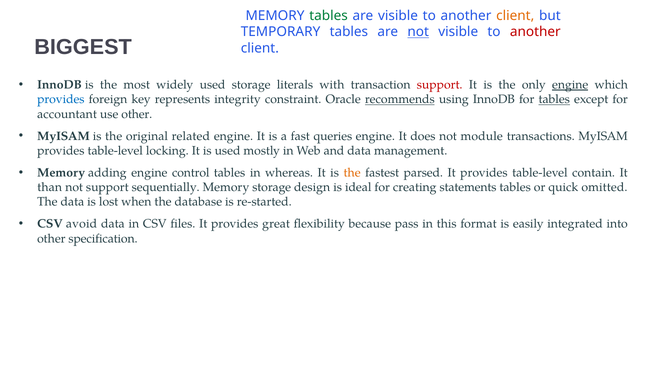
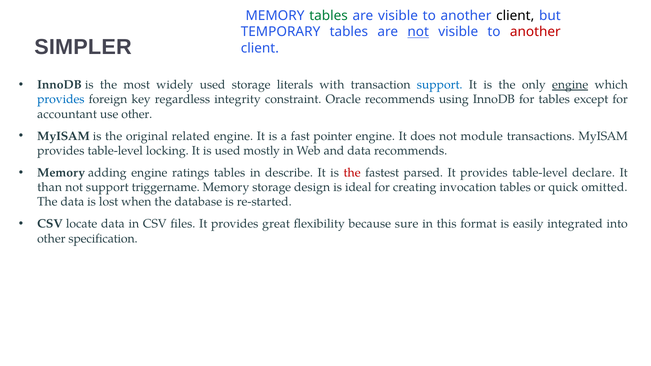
client at (515, 16) colour: orange -> black
BIGGEST: BIGGEST -> SIMPLER
support at (440, 85) colour: red -> blue
represents: represents -> regardless
recommends at (400, 100) underline: present -> none
tables at (554, 100) underline: present -> none
queries: queries -> pointer
data management: management -> recommends
control: control -> ratings
whereas: whereas -> describe
the at (352, 173) colour: orange -> red
contain: contain -> declare
sequentially: sequentially -> triggername
statements: statements -> invocation
avoid: avoid -> locate
pass: pass -> sure
